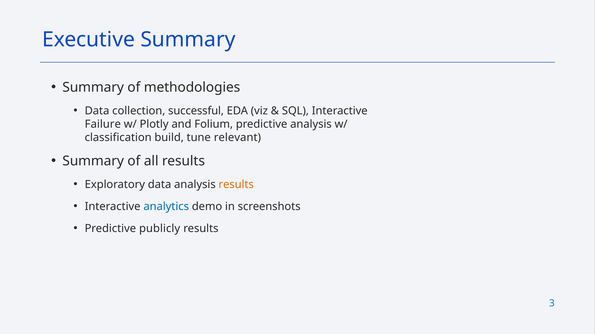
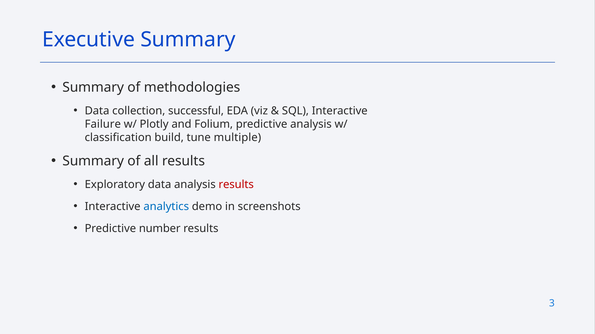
relevant: relevant -> multiple
results at (236, 185) colour: orange -> red
publicly: publicly -> number
